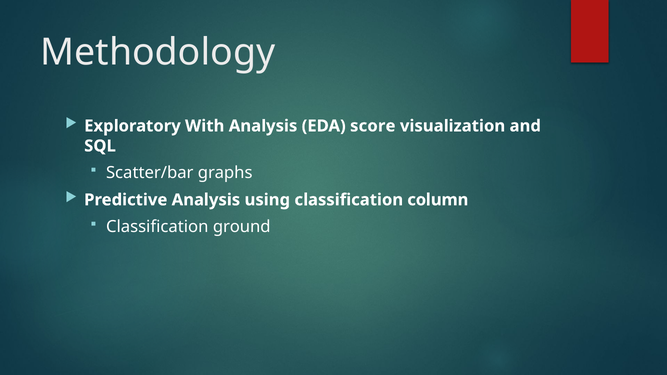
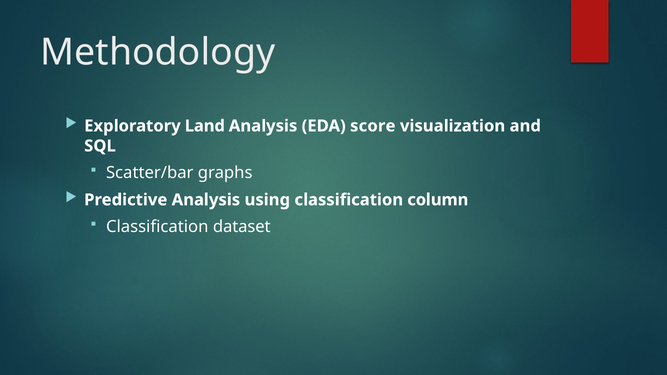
With: With -> Land
ground: ground -> dataset
